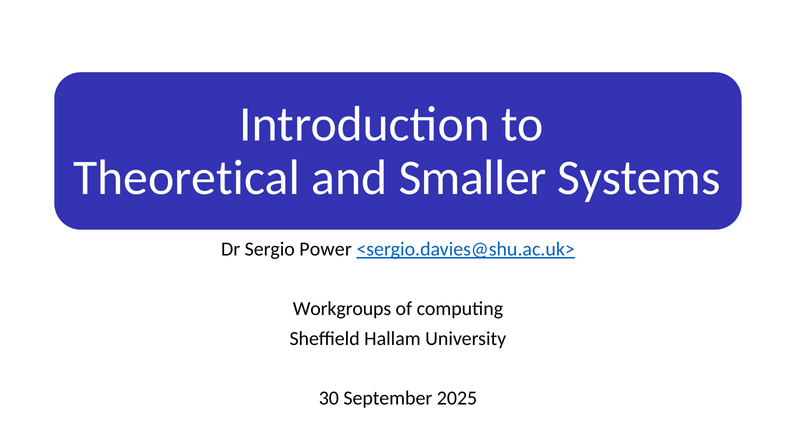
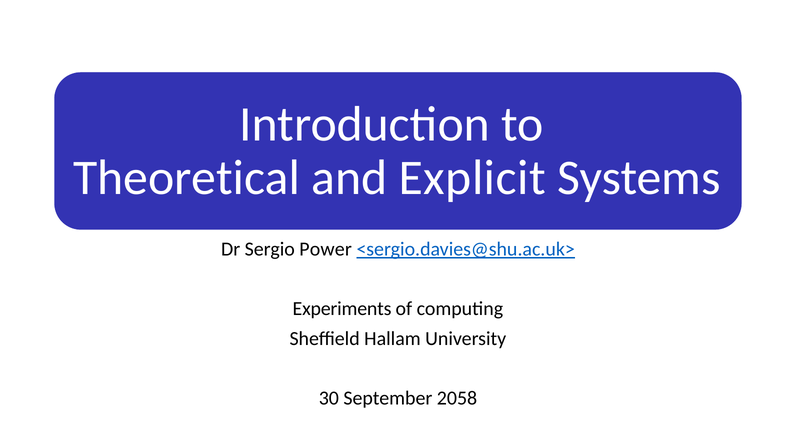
Smaller: Smaller -> Explicit
Workgroups: Workgroups -> Experiments
2025: 2025 -> 2058
